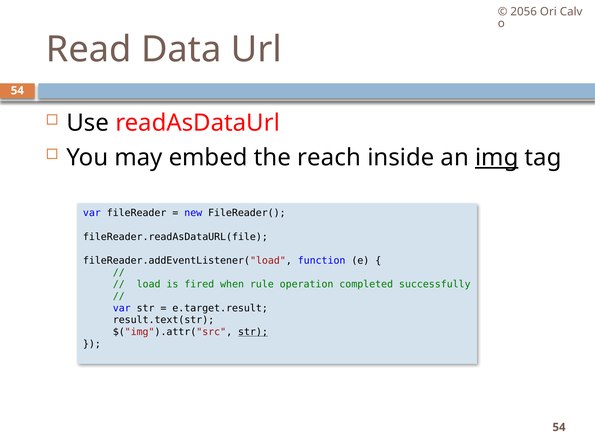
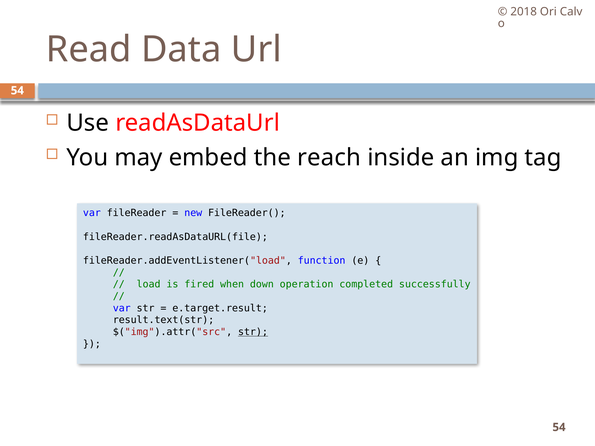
2056: 2056 -> 2018
img underline: present -> none
rule: rule -> down
